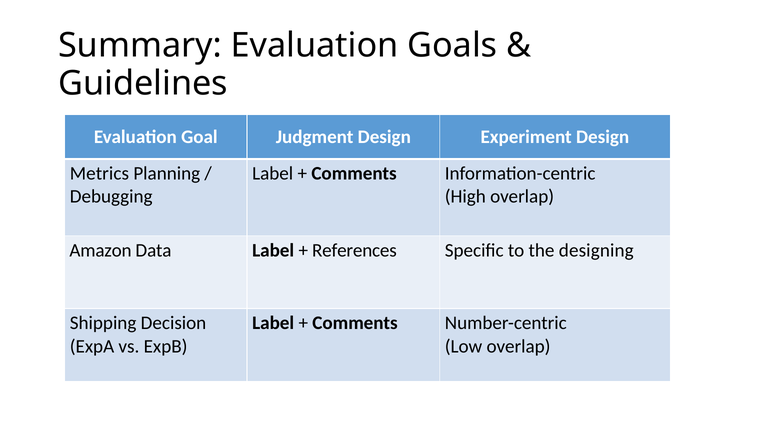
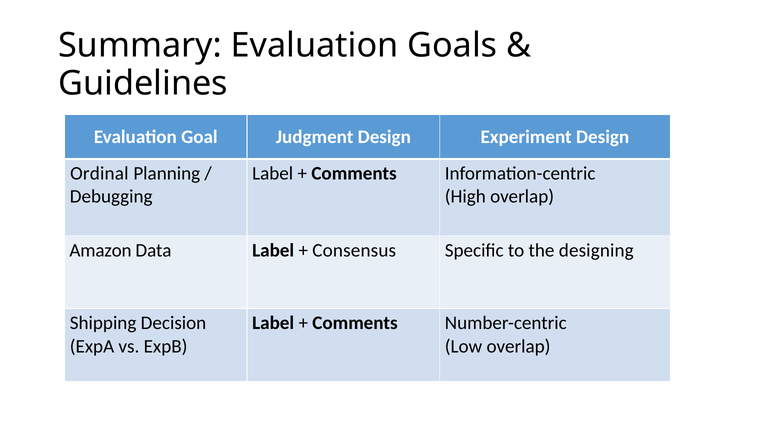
Metrics: Metrics -> Ordinal
References: References -> Consensus
